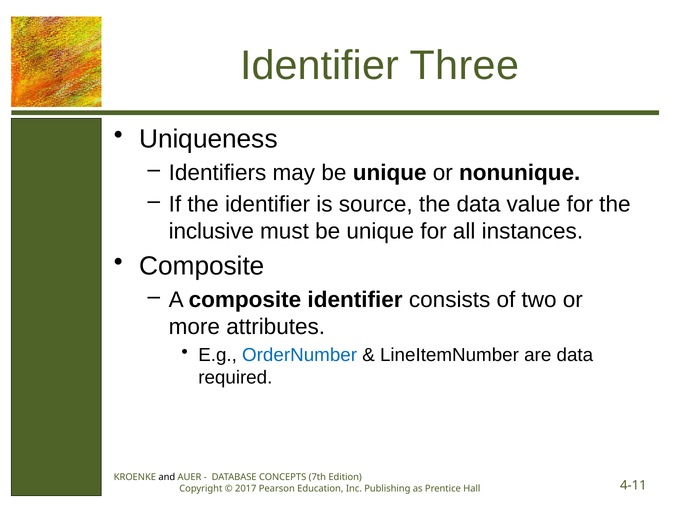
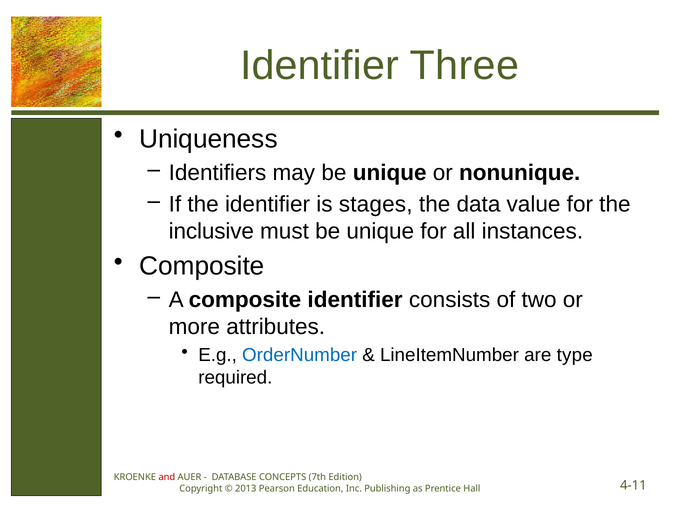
source: source -> stages
are data: data -> type
and colour: black -> red
2017: 2017 -> 2013
